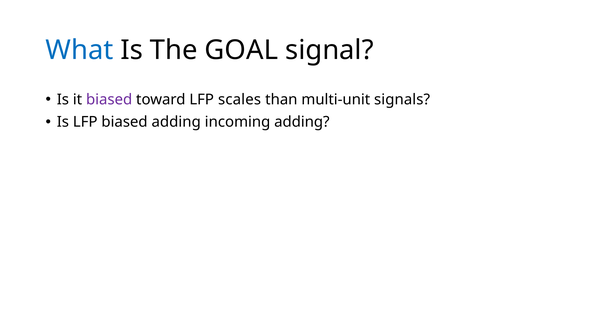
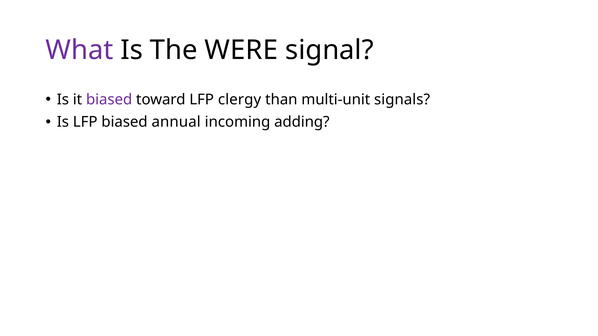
What colour: blue -> purple
GOAL: GOAL -> WERE
scales: scales -> clergy
biased adding: adding -> annual
